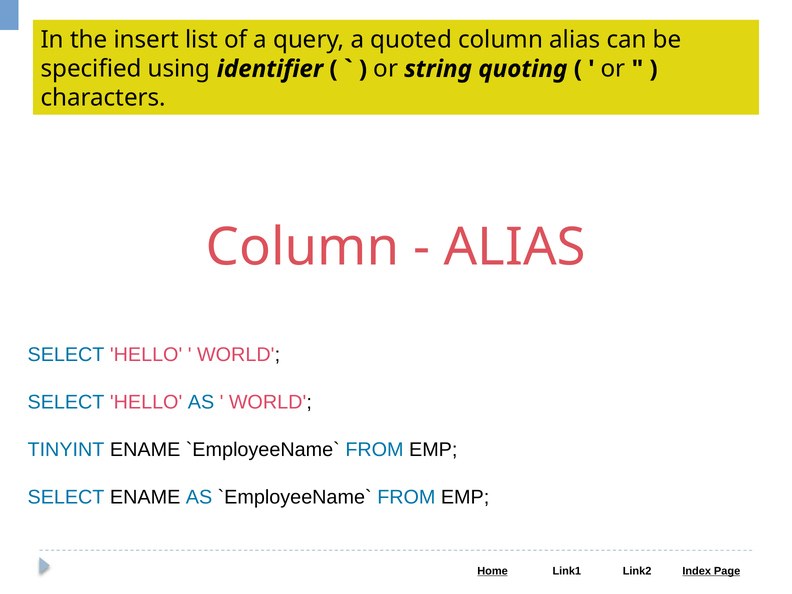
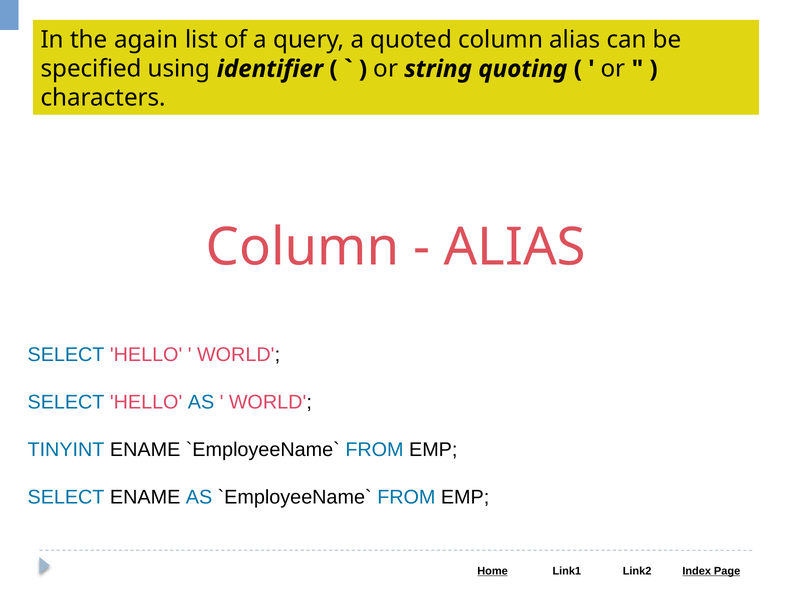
insert: insert -> again
